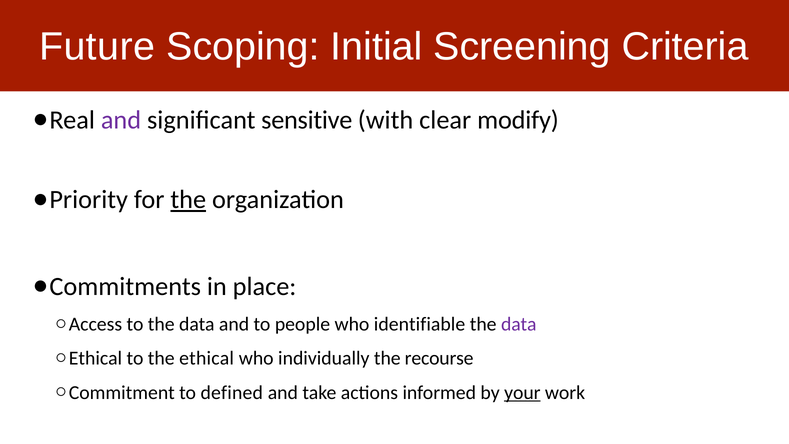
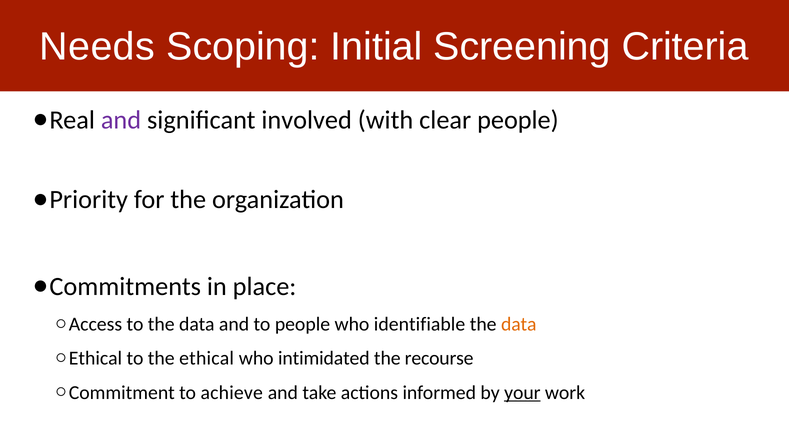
Future: Future -> Needs
sensitive: sensitive -> involved
clear modify: modify -> people
the at (188, 200) underline: present -> none
data at (519, 324) colour: purple -> orange
individually: individually -> intimidated
defined: defined -> achieve
